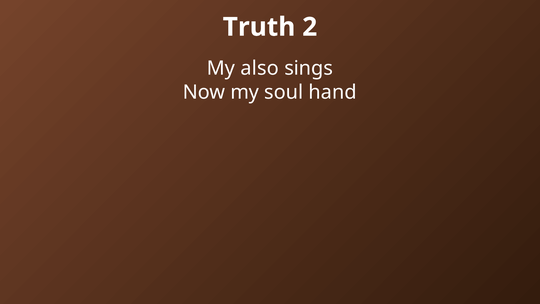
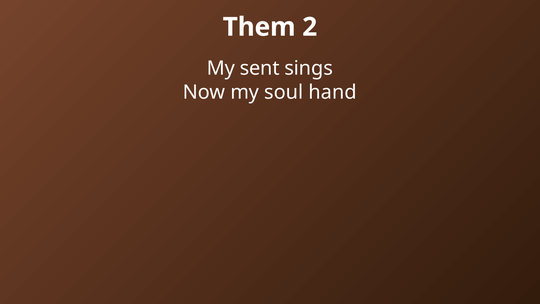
Truth: Truth -> Them
also: also -> sent
